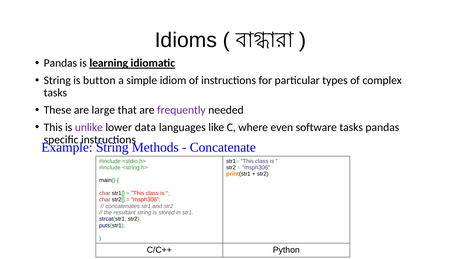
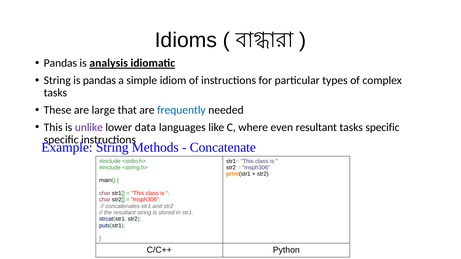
learning: learning -> analysis
is button: button -> pandas
frequently colour: purple -> blue
even software: software -> resultant
tasks pandas: pandas -> specific
